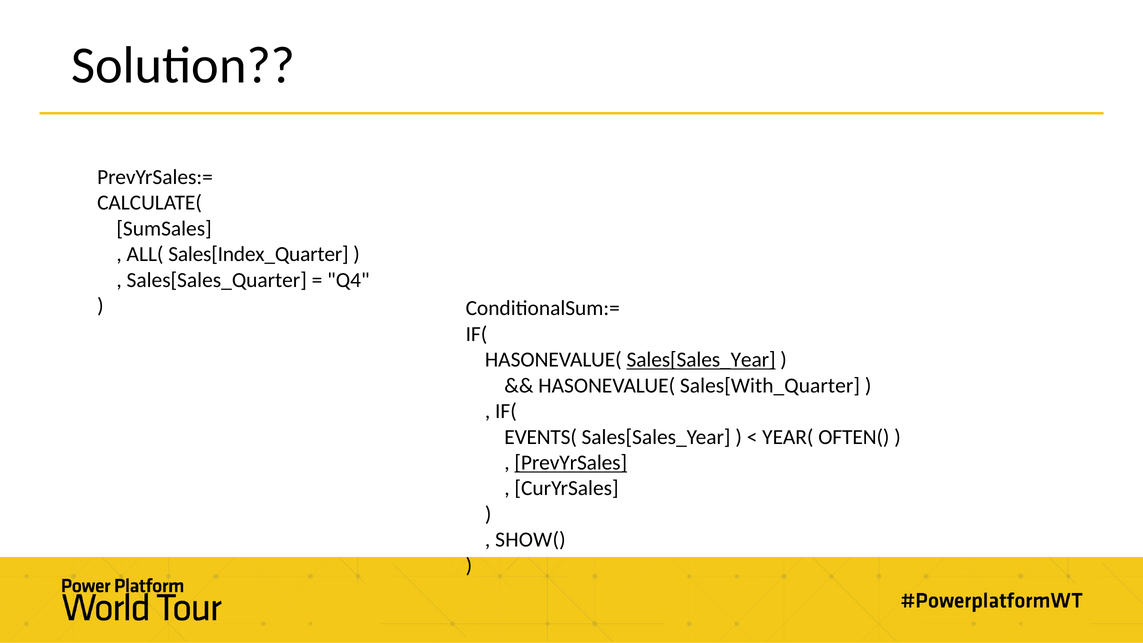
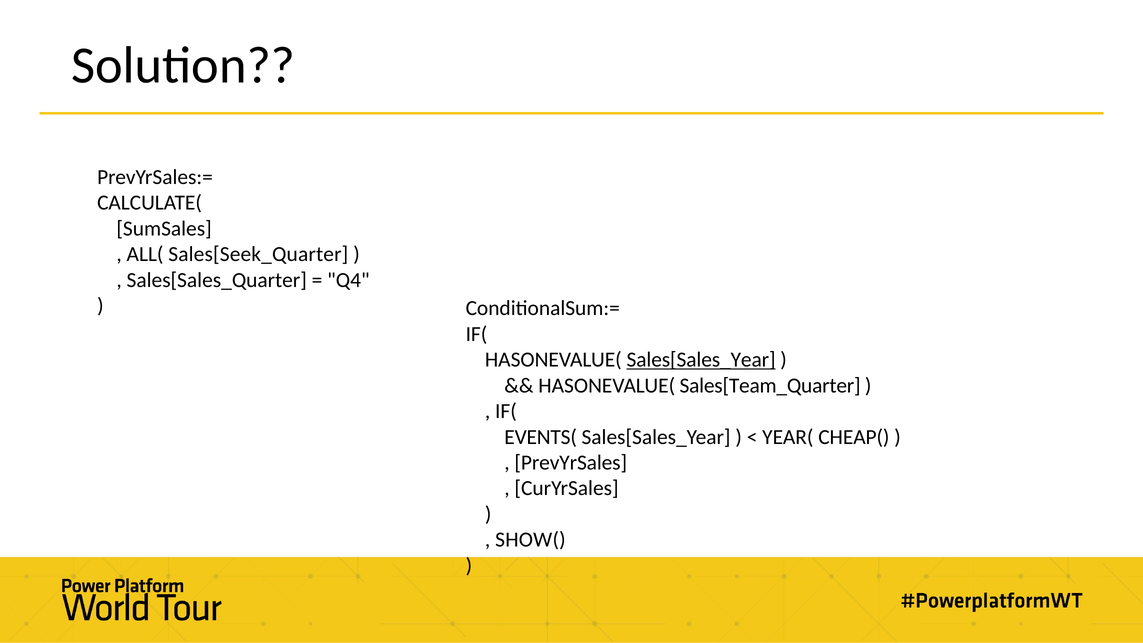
Sales[Index_Quarter: Sales[Index_Quarter -> Sales[Seek_Quarter
Sales[With_Quarter: Sales[With_Quarter -> Sales[Team_Quarter
OFTEN(: OFTEN( -> CHEAP(
PrevYrSales underline: present -> none
